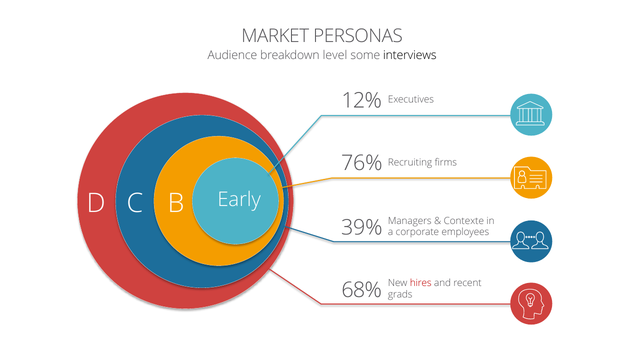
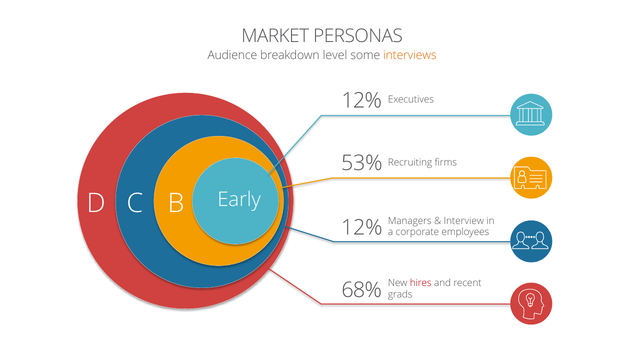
interviews colour: black -> orange
76%: 76% -> 53%
Contexte: Contexte -> Interview
39% at (362, 228): 39% -> 12%
